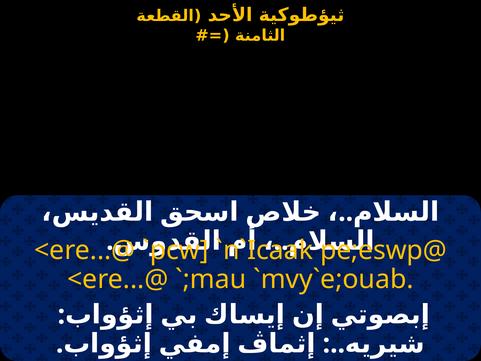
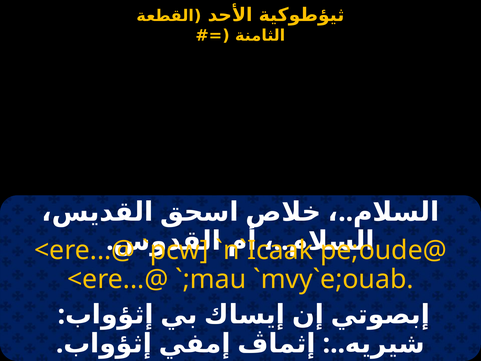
pe;eswp@: pe;eswp@ -> pe;oude@
